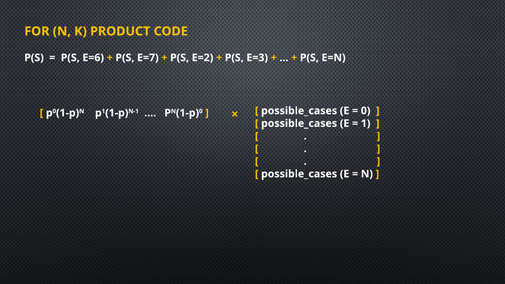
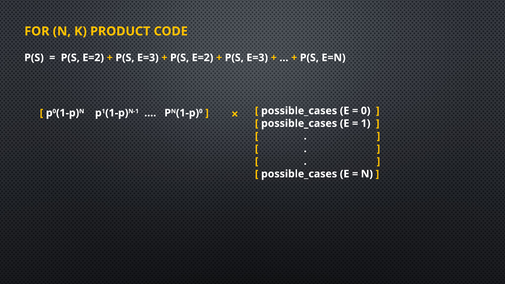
E=6 at (93, 58): E=6 -> E=2
E=7 at (148, 58): E=7 -> E=3
